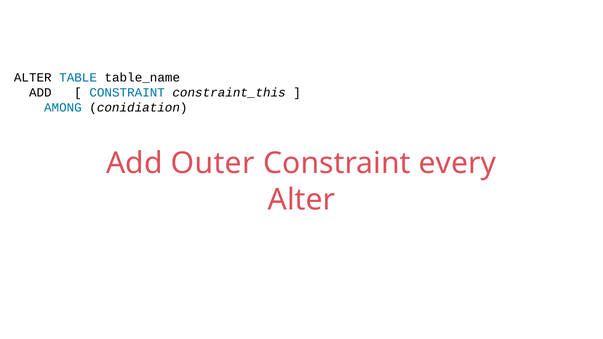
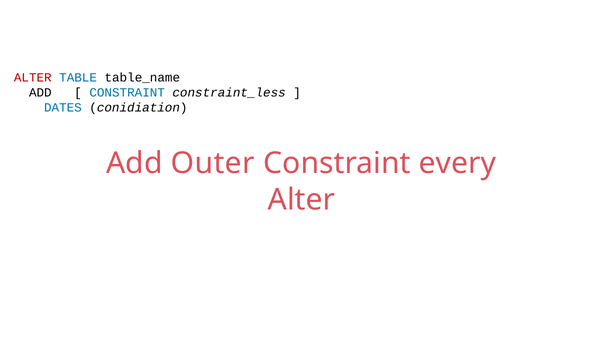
ALTER at (33, 78) colour: black -> red
constraint_this: constraint_this -> constraint_less
AMONG: AMONG -> DATES
